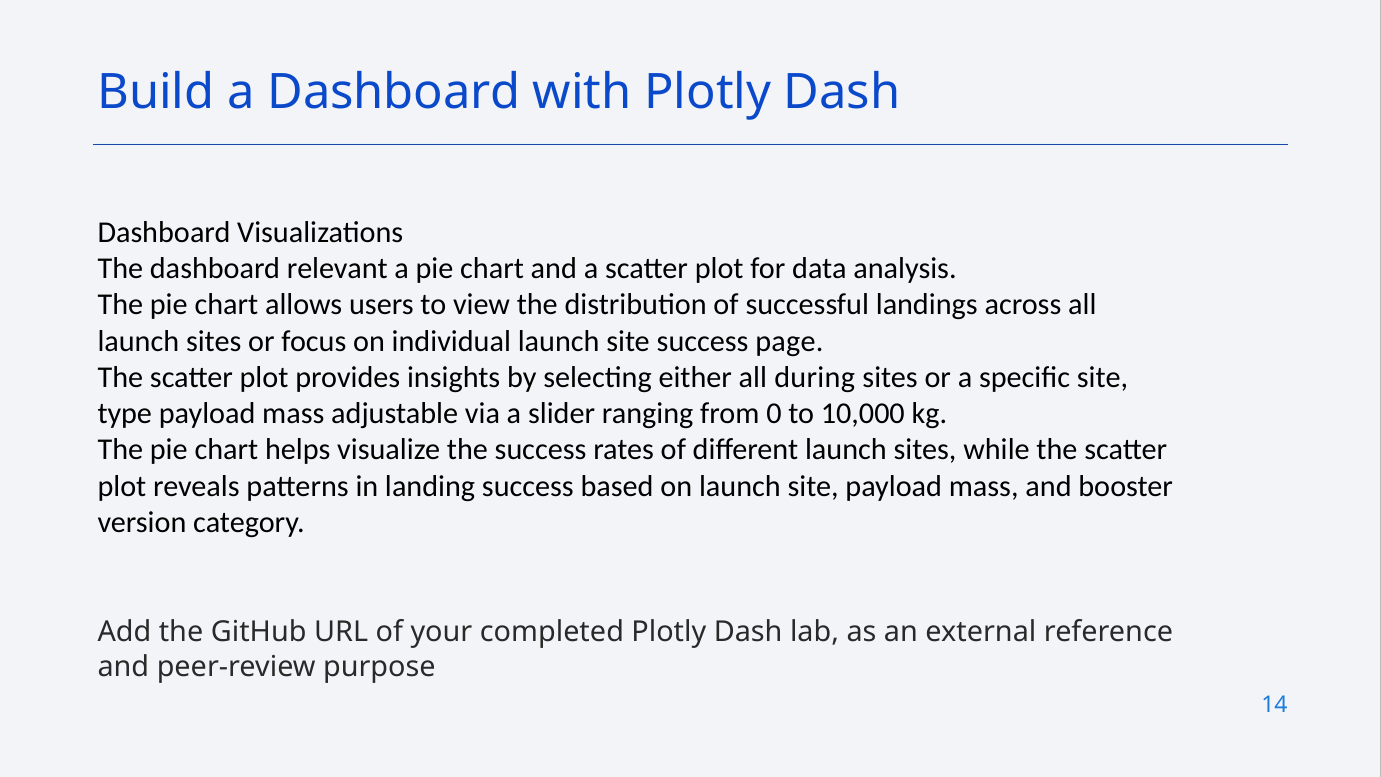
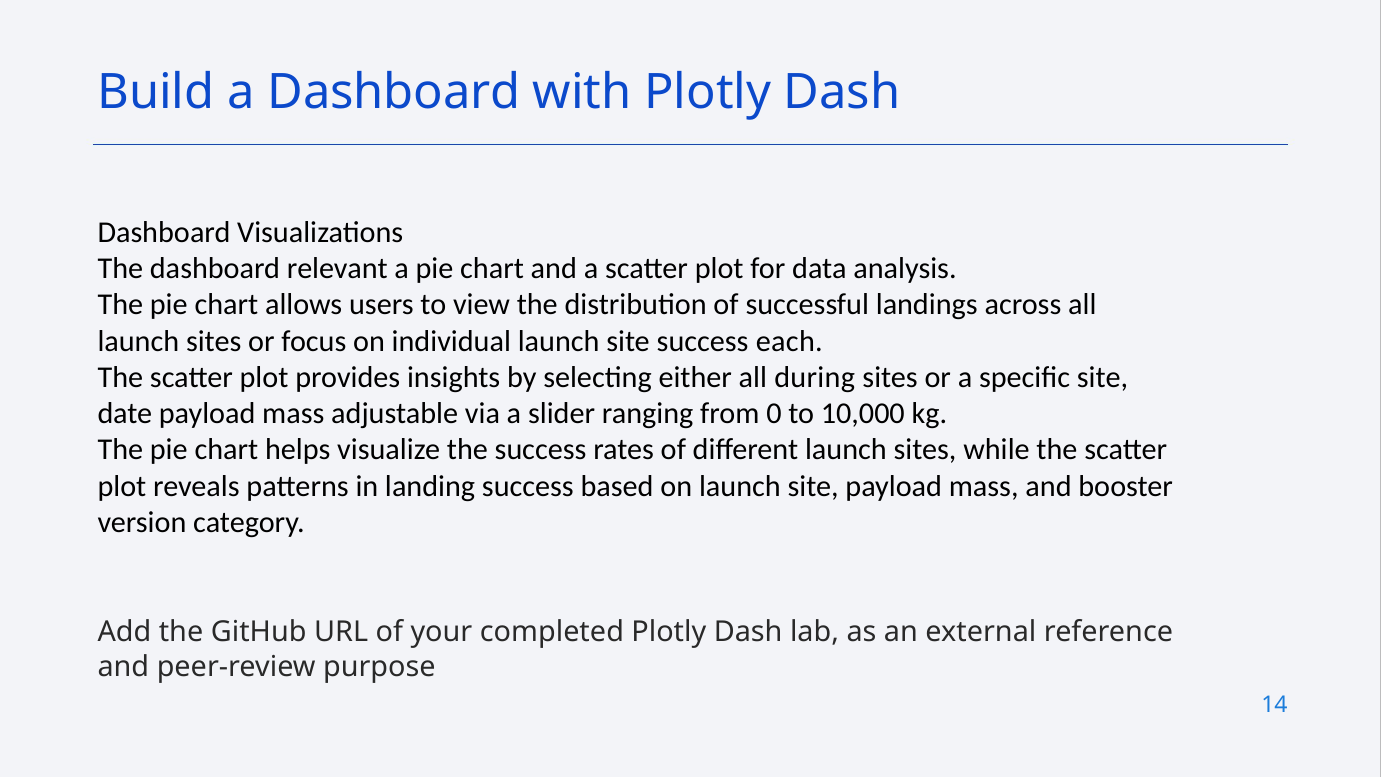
page: page -> each
type: type -> date
